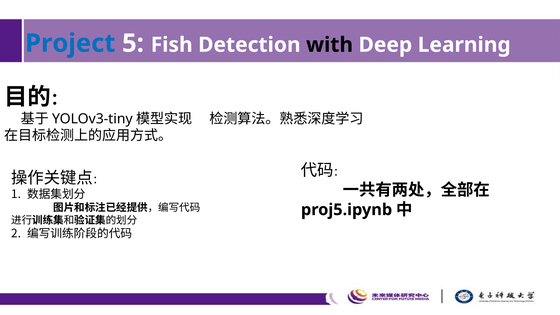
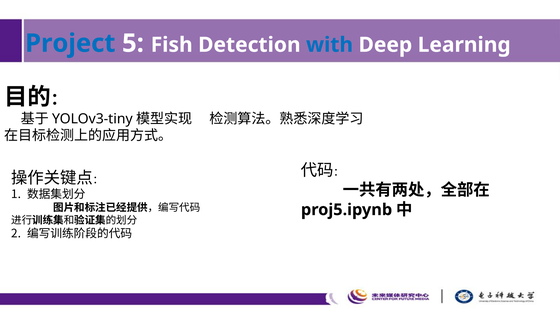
with colour: black -> blue
